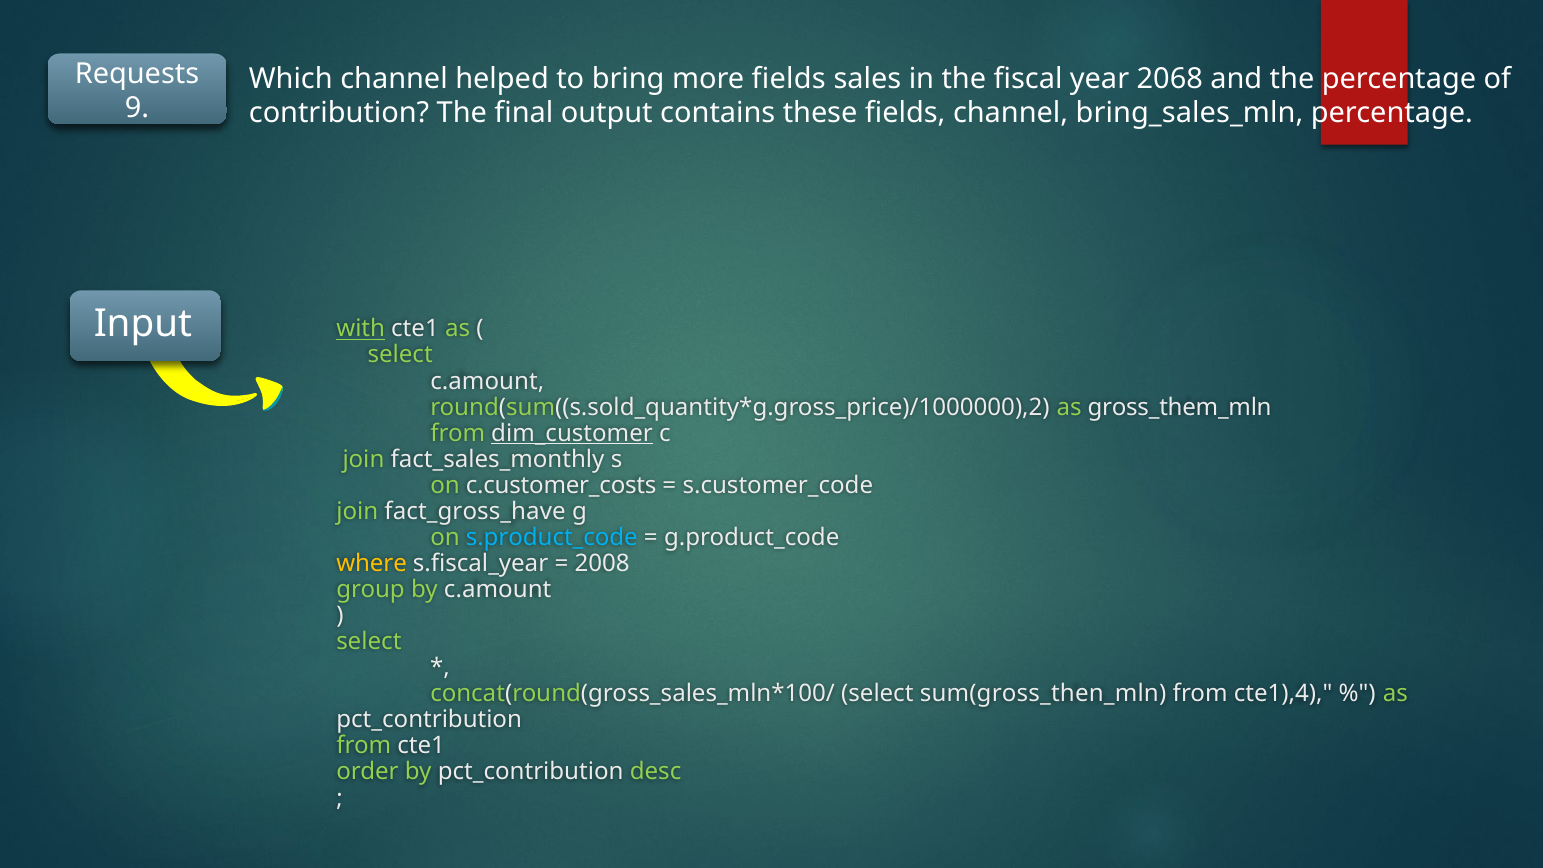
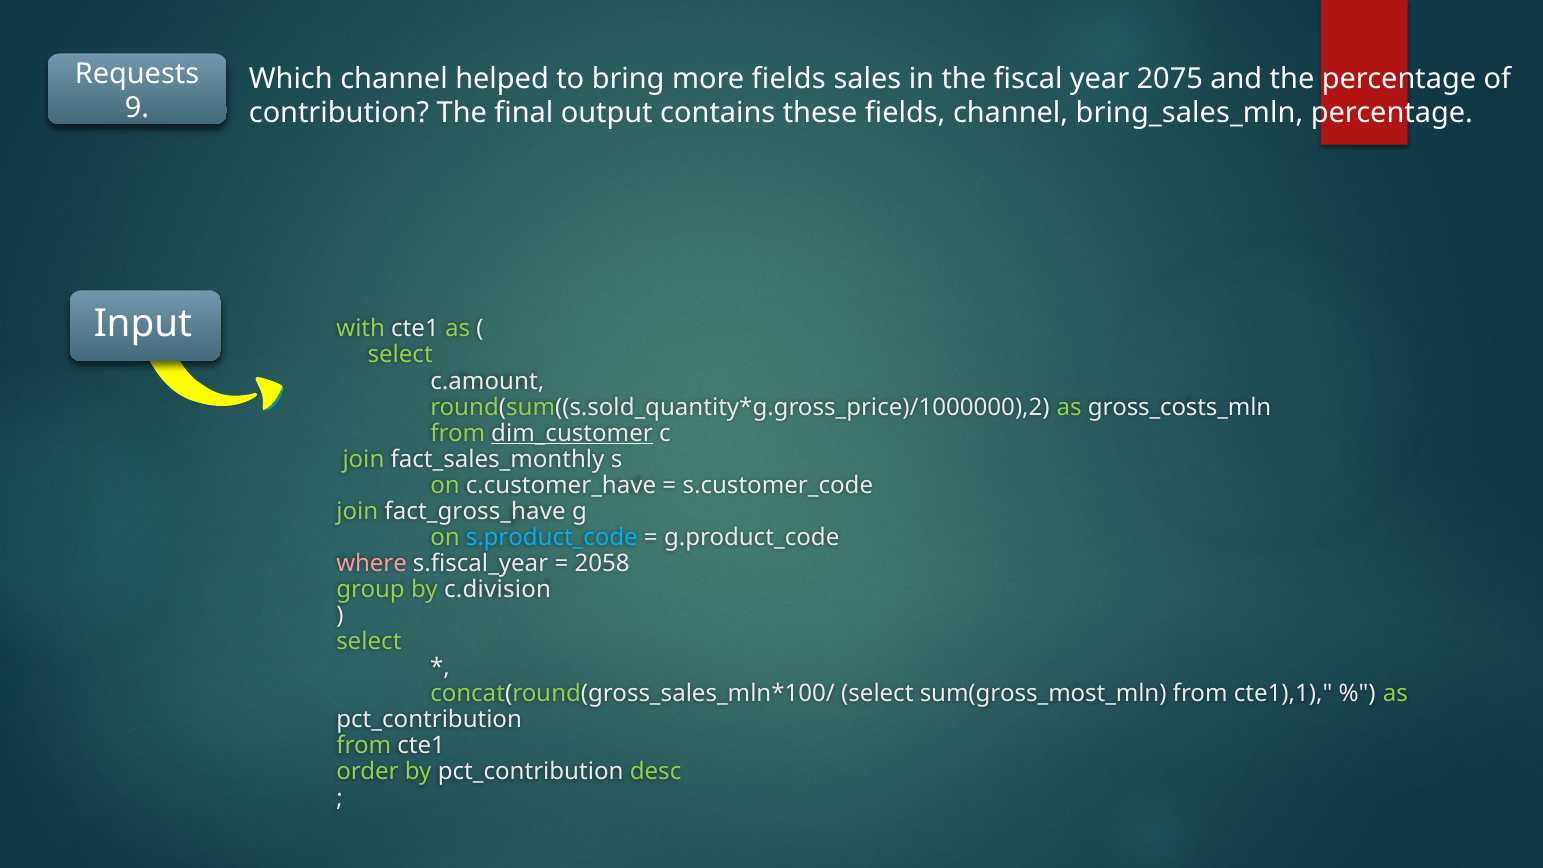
2068: 2068 -> 2075
with underline: present -> none
gross_them_mln: gross_them_mln -> gross_costs_mln
c.customer_costs: c.customer_costs -> c.customer_have
where colour: yellow -> pink
2008: 2008 -> 2058
by c.amount: c.amount -> c.division
sum(gross_then_mln: sum(gross_then_mln -> sum(gross_most_mln
cte1),4: cte1),4 -> cte1),1
